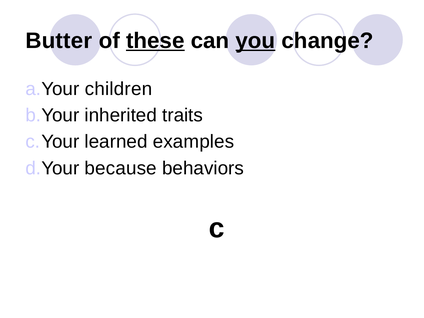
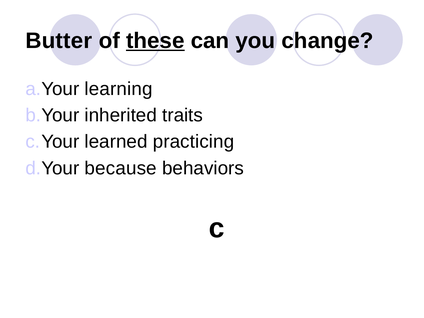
you underline: present -> none
children: children -> learning
examples: examples -> practicing
